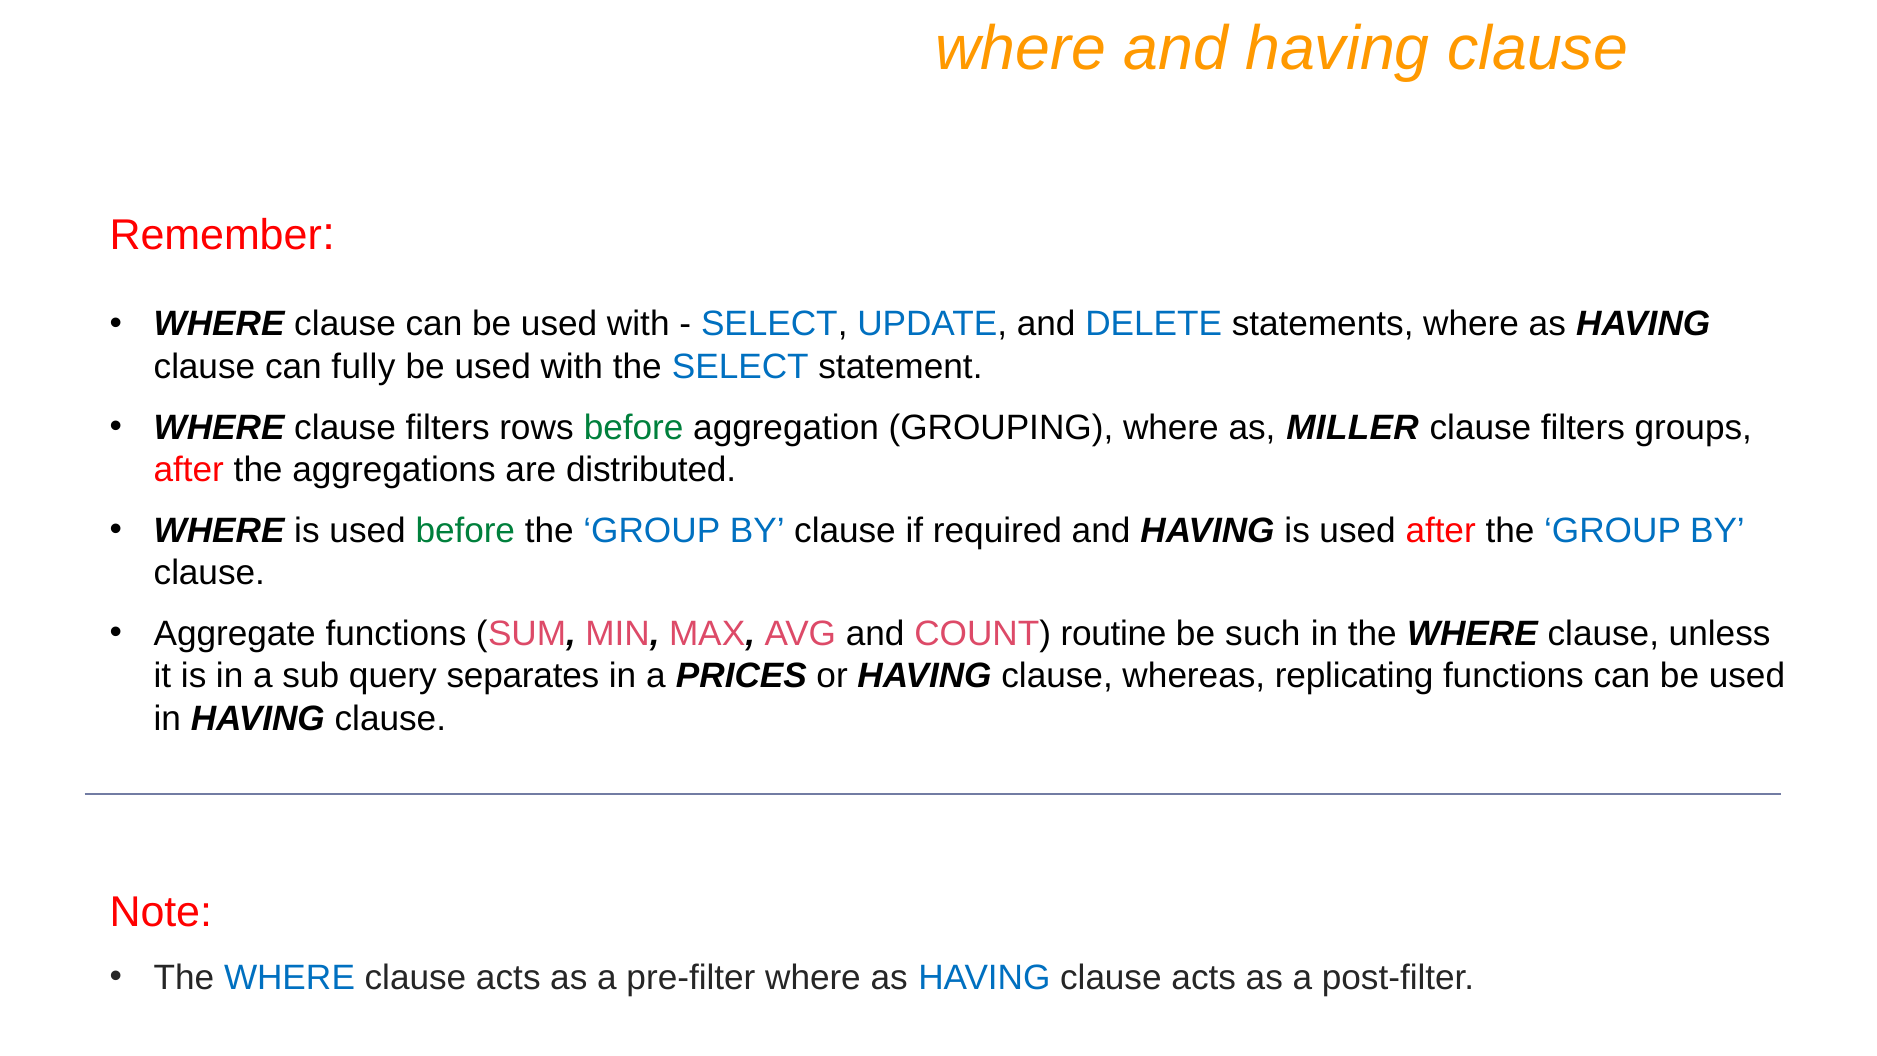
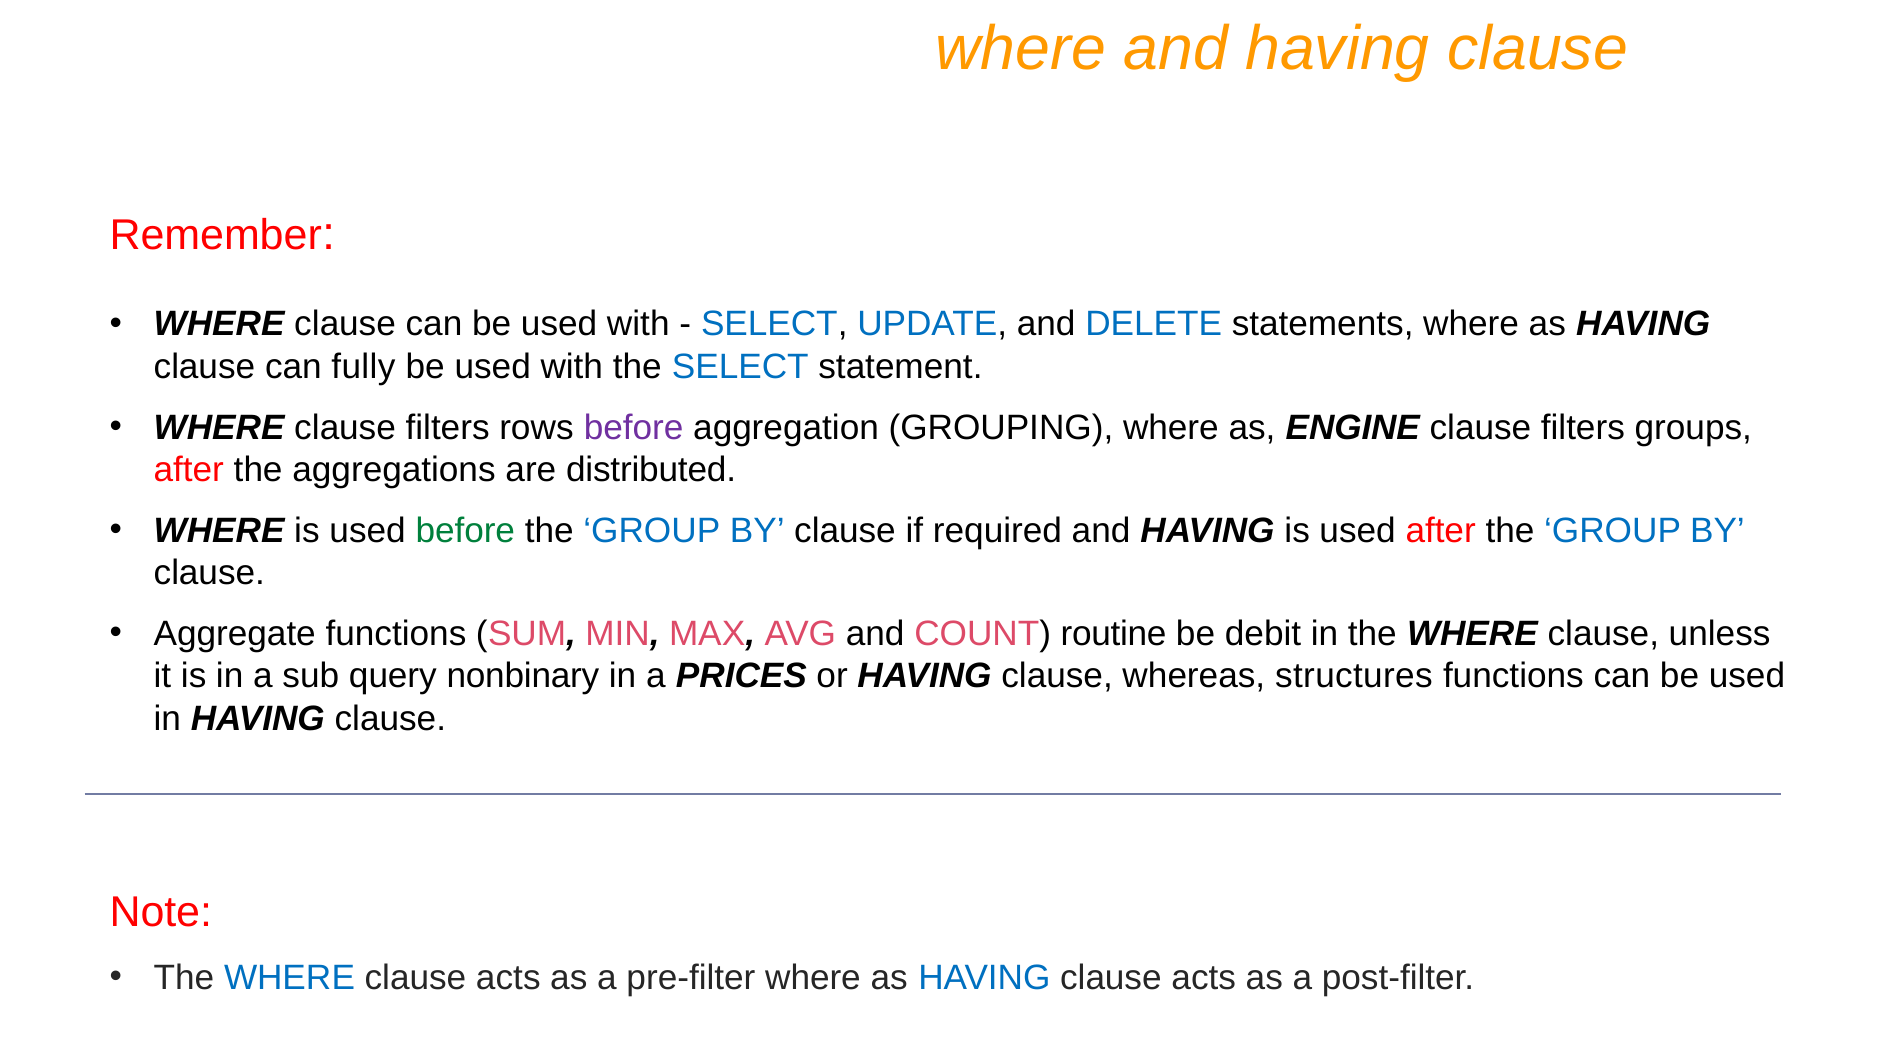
before at (634, 428) colour: green -> purple
MILLER: MILLER -> ENGINE
such: such -> debit
separates: separates -> nonbinary
replicating: replicating -> structures
